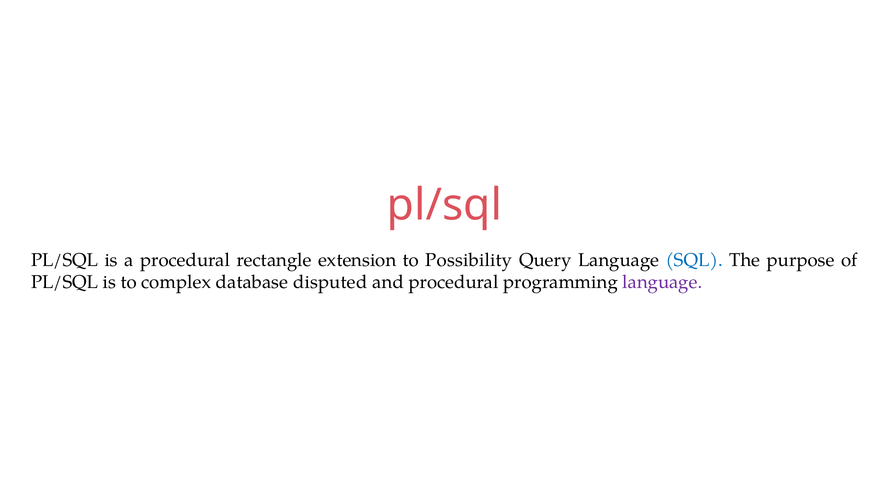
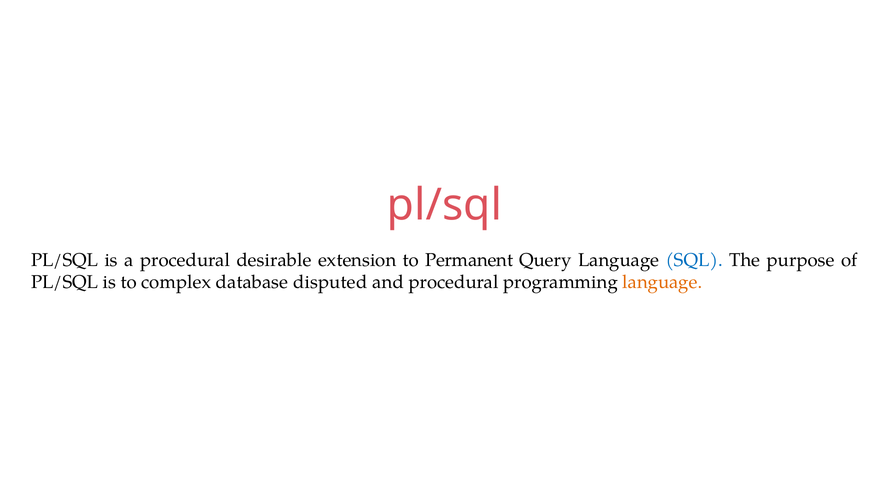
rectangle: rectangle -> desirable
Possibility: Possibility -> Permanent
language at (662, 282) colour: purple -> orange
